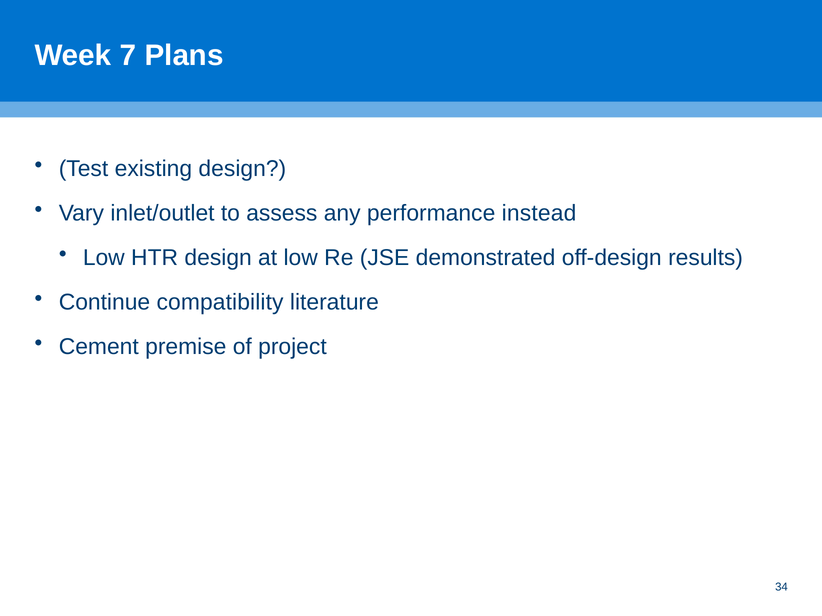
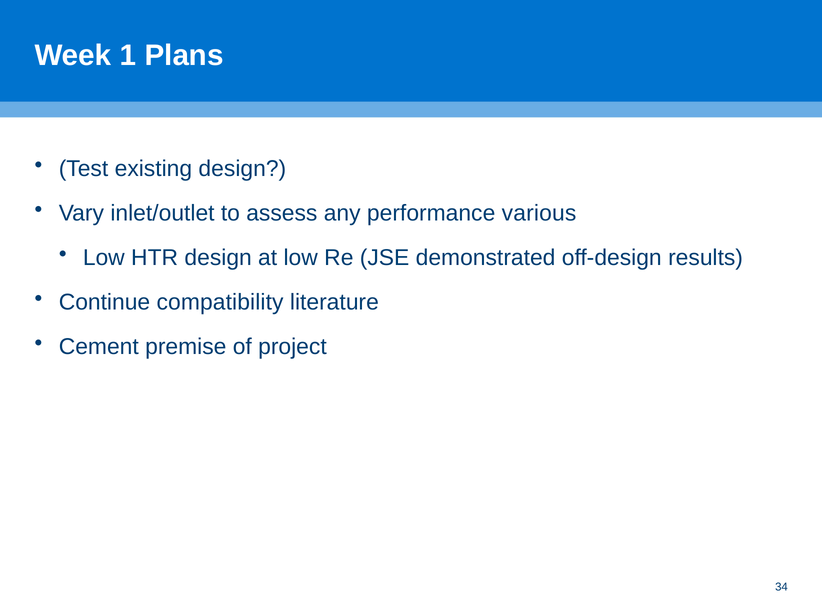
7: 7 -> 1
instead: instead -> various
